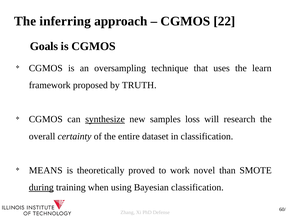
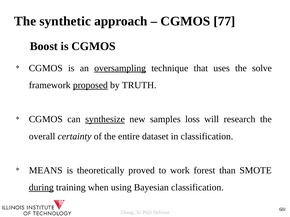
inferring: inferring -> synthetic
22: 22 -> 77
Goals: Goals -> Boost
oversampling underline: none -> present
learn: learn -> solve
proposed underline: none -> present
novel: novel -> forest
